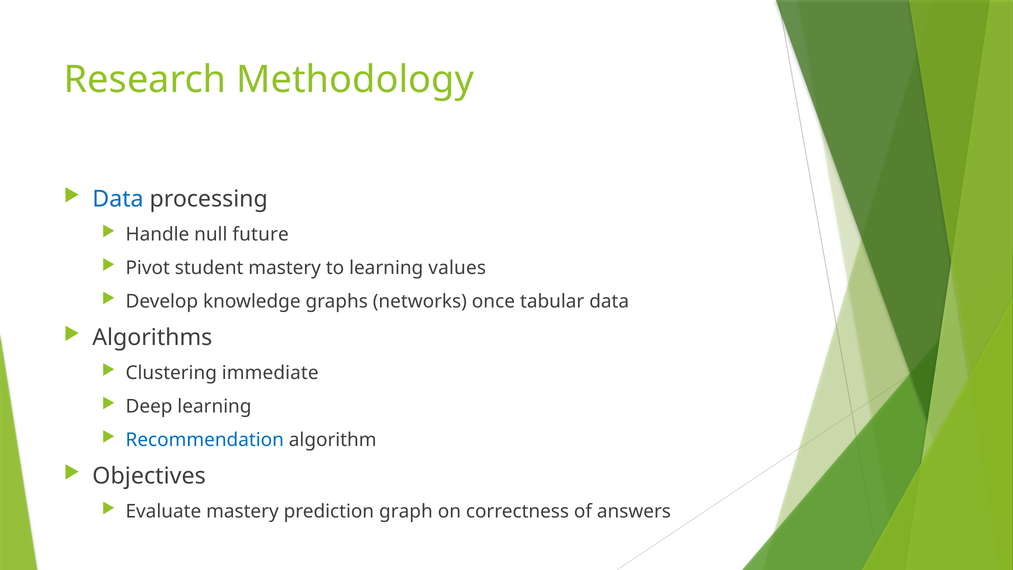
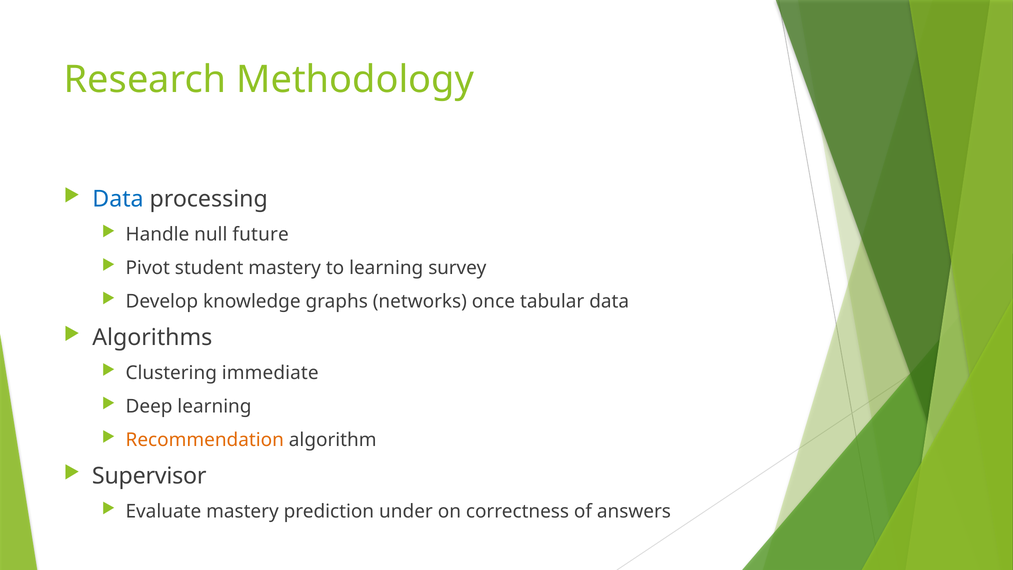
values: values -> survey
Recommendation colour: blue -> orange
Objectives: Objectives -> Supervisor
graph: graph -> under
